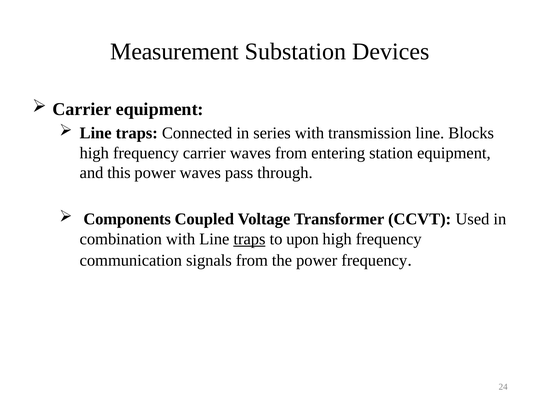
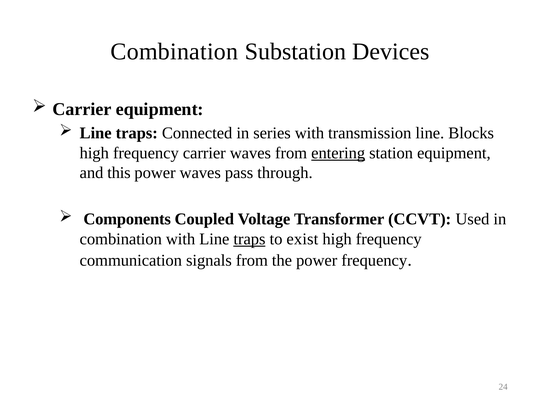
Measurement at (175, 52): Measurement -> Combination
entering underline: none -> present
upon: upon -> exist
